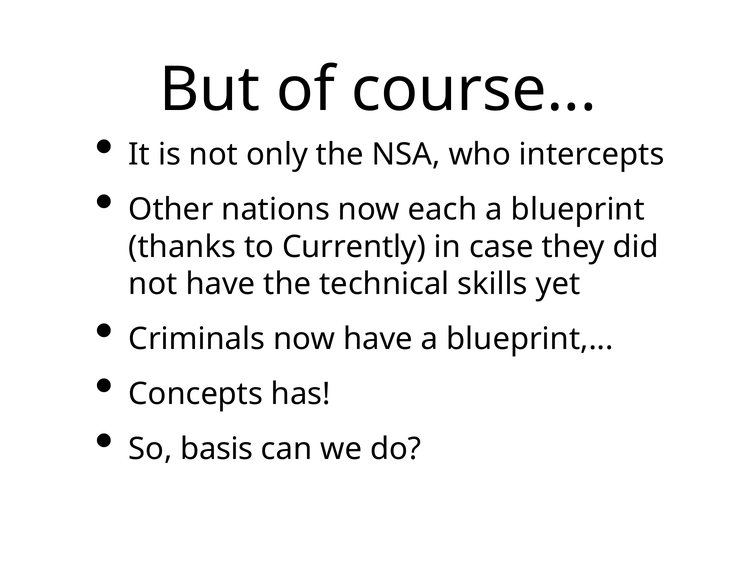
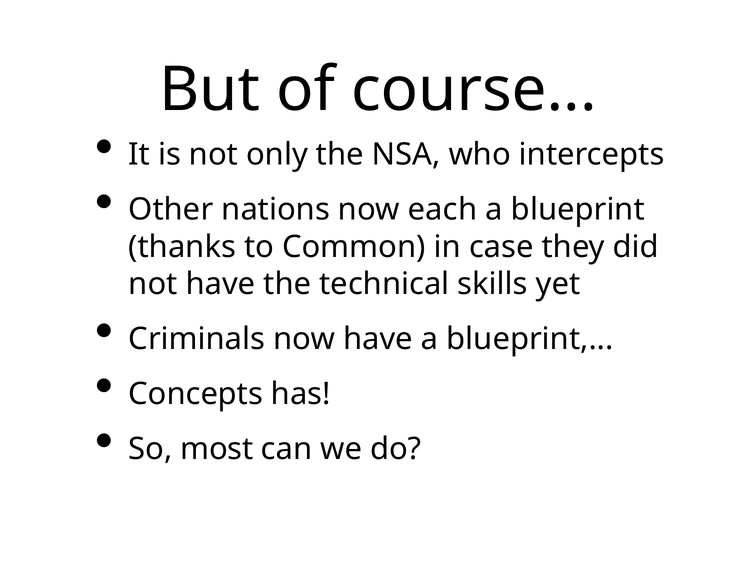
Currently: Currently -> Common
basis: basis -> most
